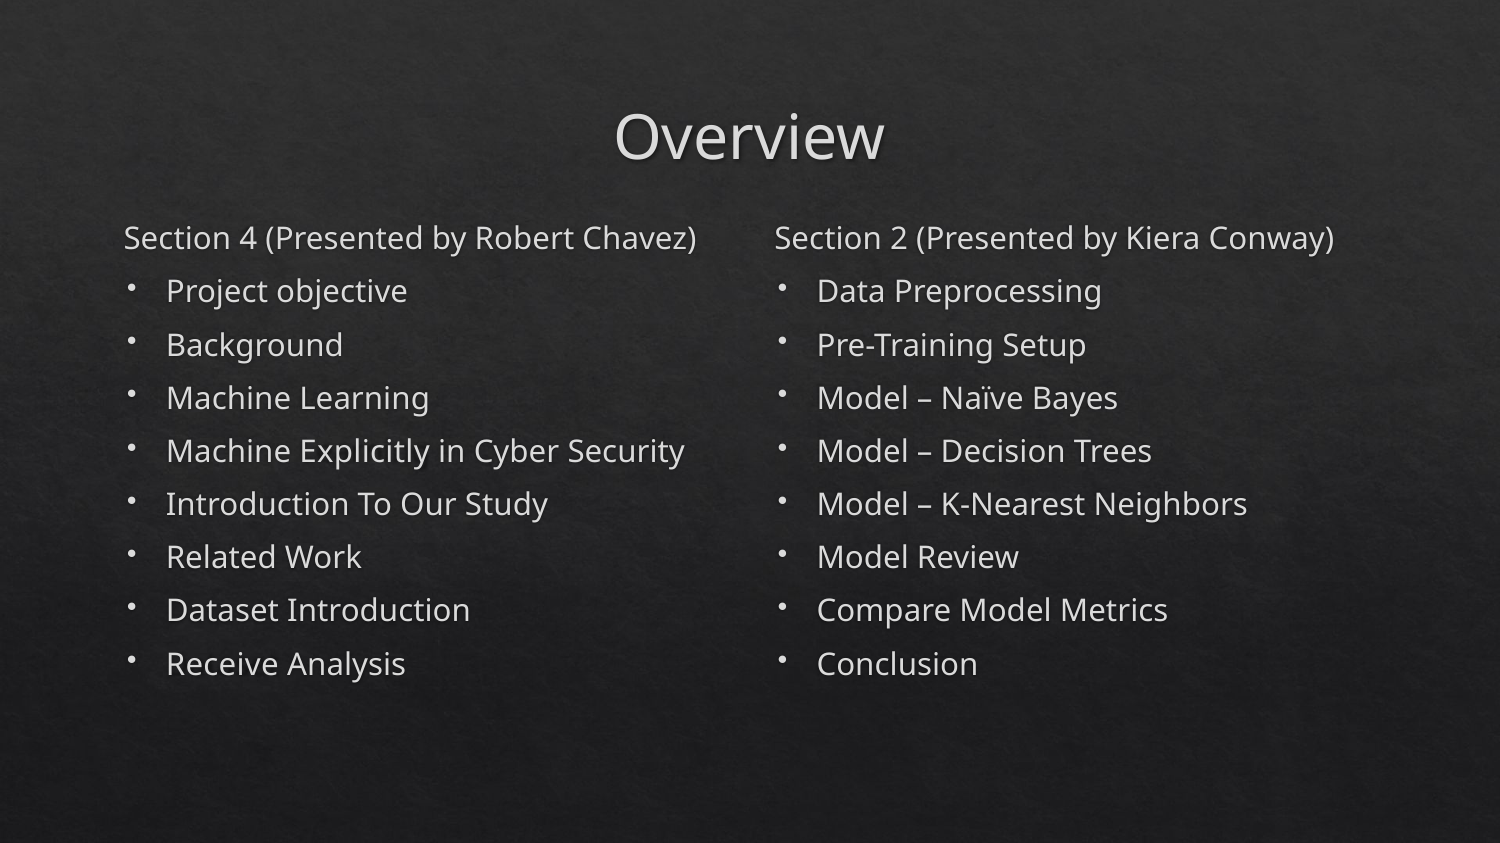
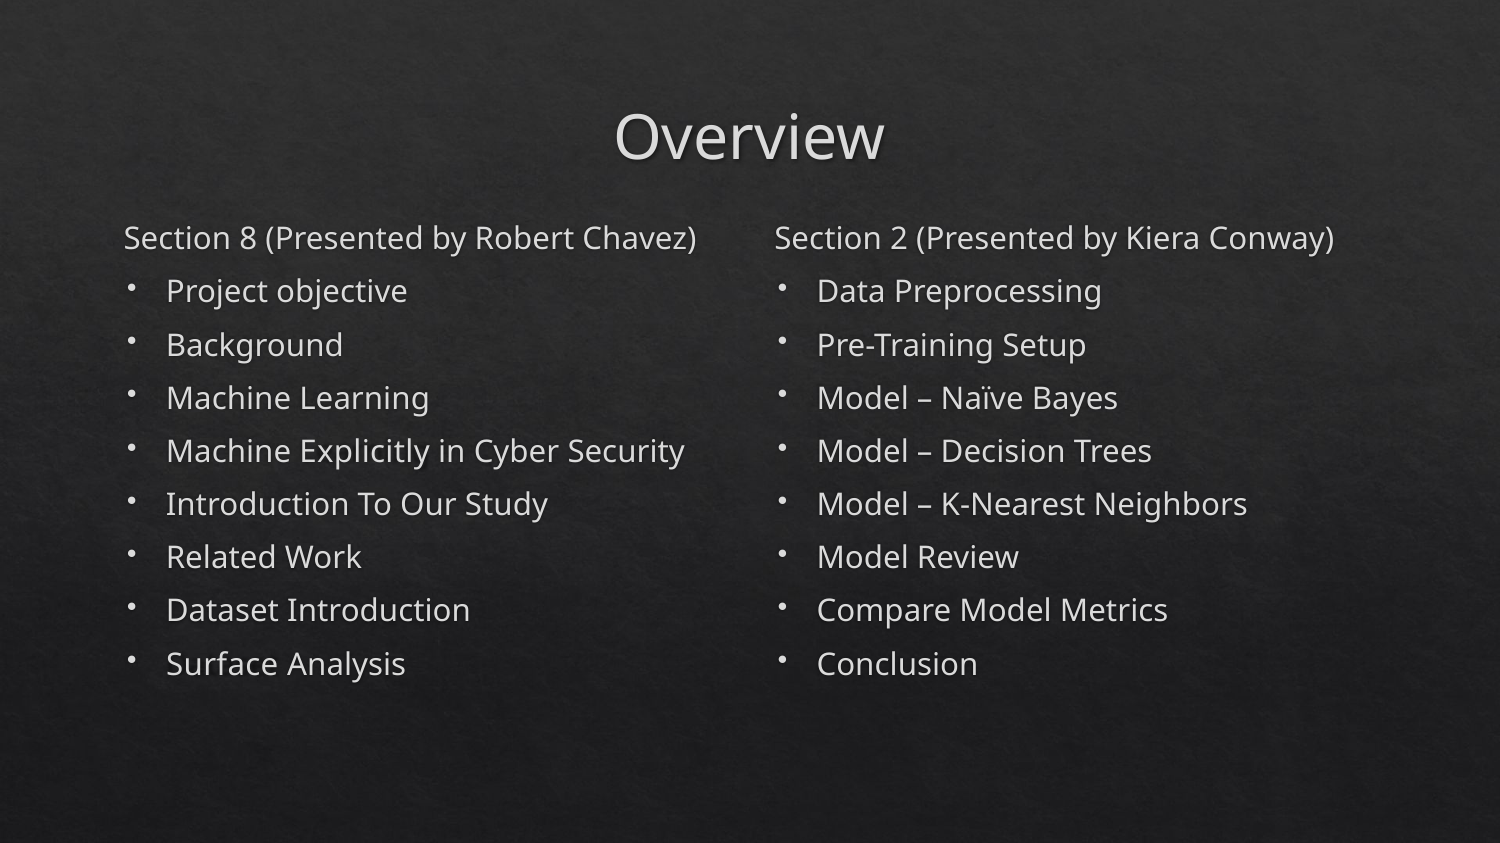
4: 4 -> 8
Receive: Receive -> Surface
